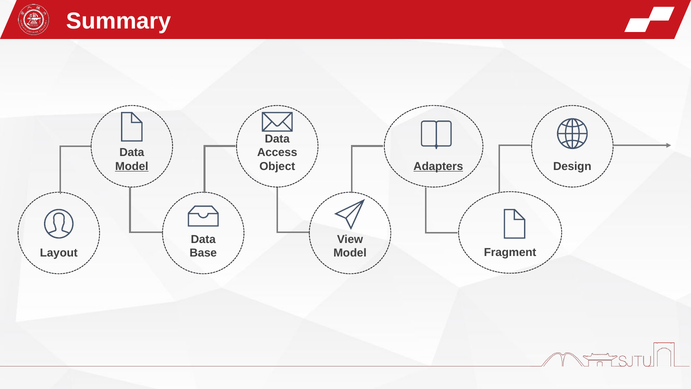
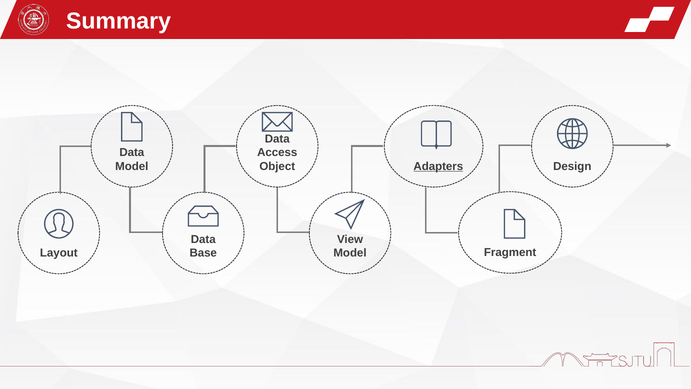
Model at (132, 166) underline: present -> none
